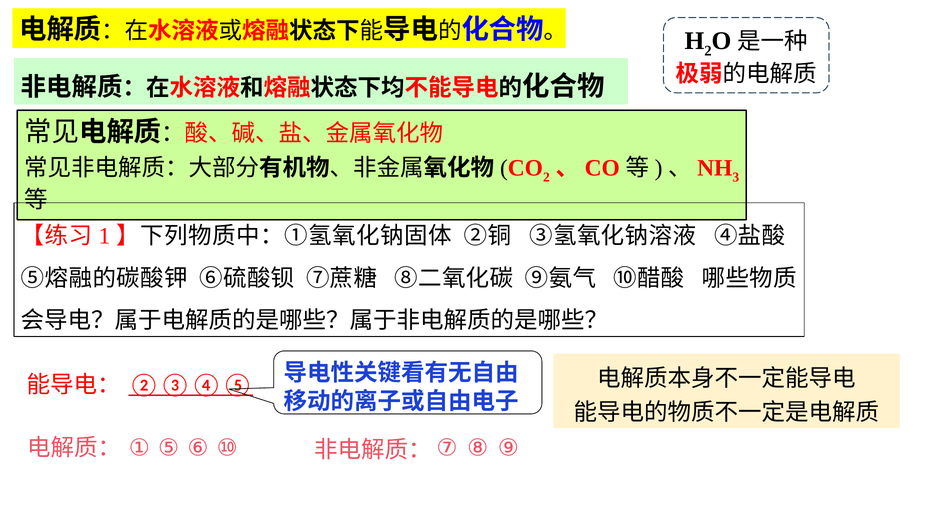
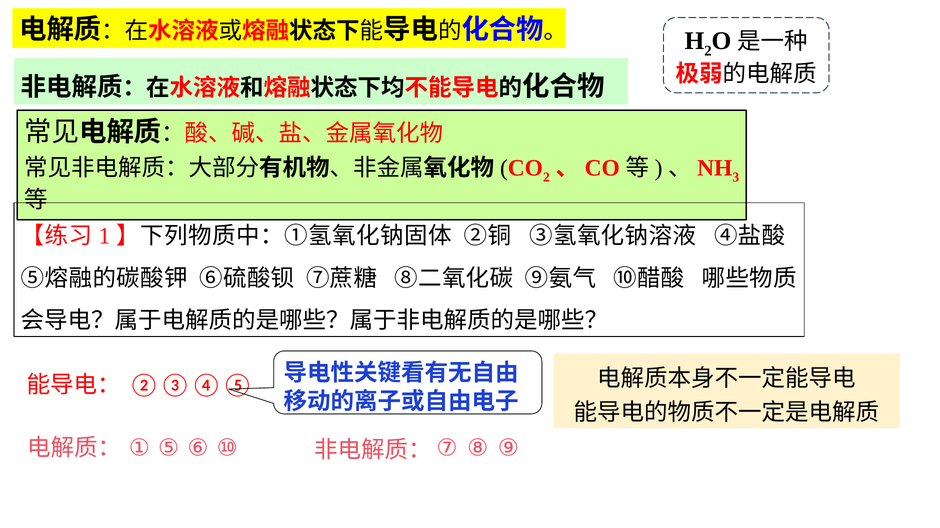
②③④⑤ underline: present -> none
